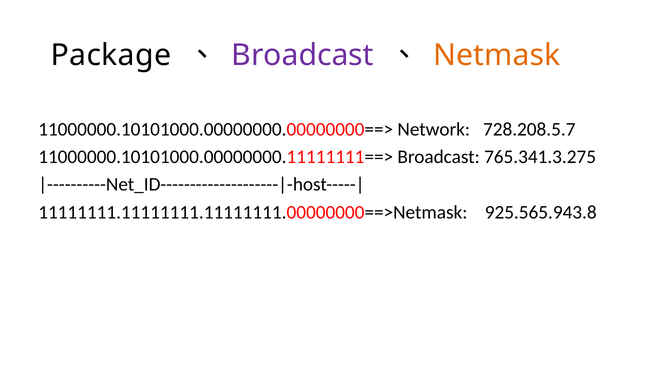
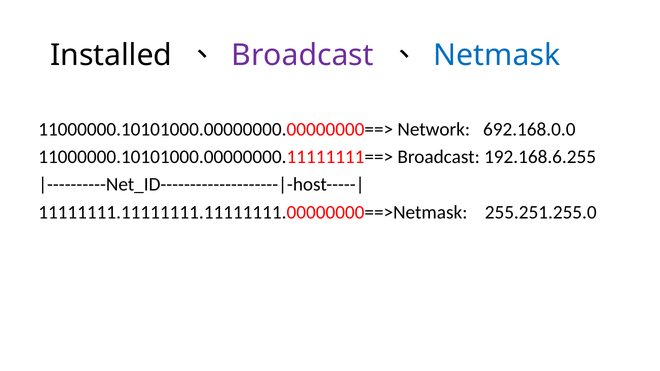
Package: Package -> Installed
Netmask colour: orange -> blue
728.208.5.7: 728.208.5.7 -> 692.168.0.0
765.341.3.275: 765.341.3.275 -> 192.168.6.255
925.565.943.8: 925.565.943.8 -> 255.251.255.0
